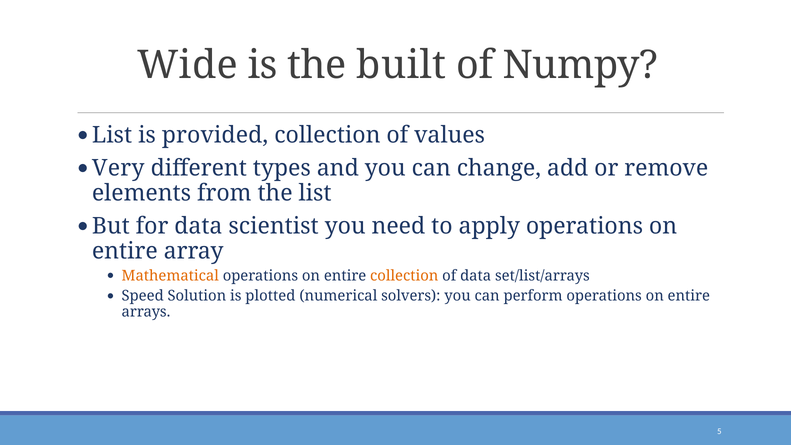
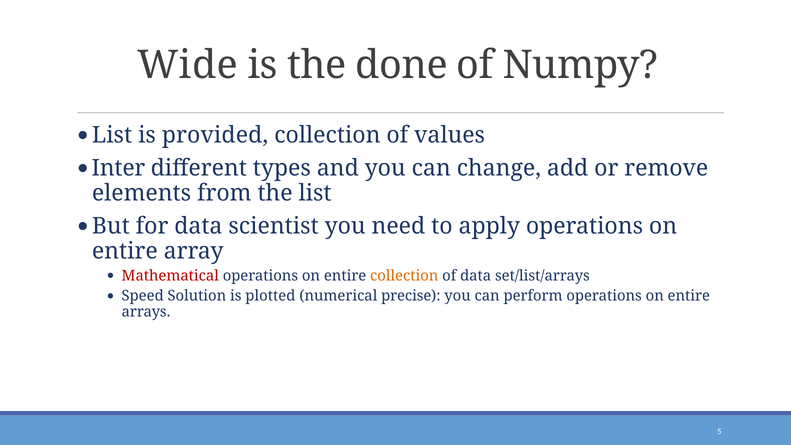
built: built -> done
Very: Very -> Inter
Mathematical colour: orange -> red
solvers: solvers -> precise
